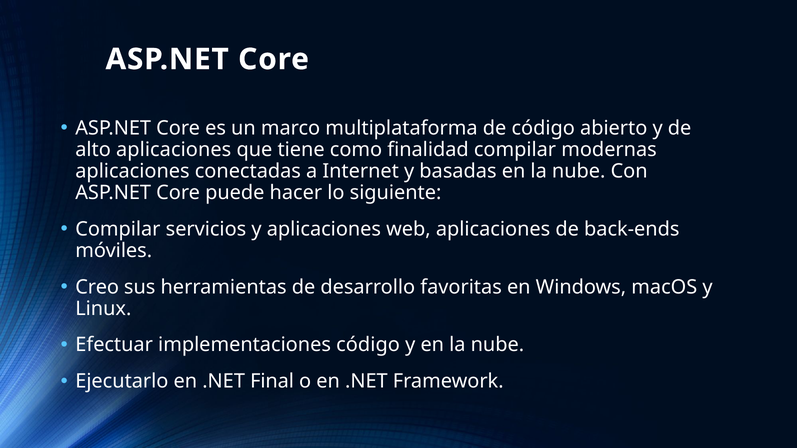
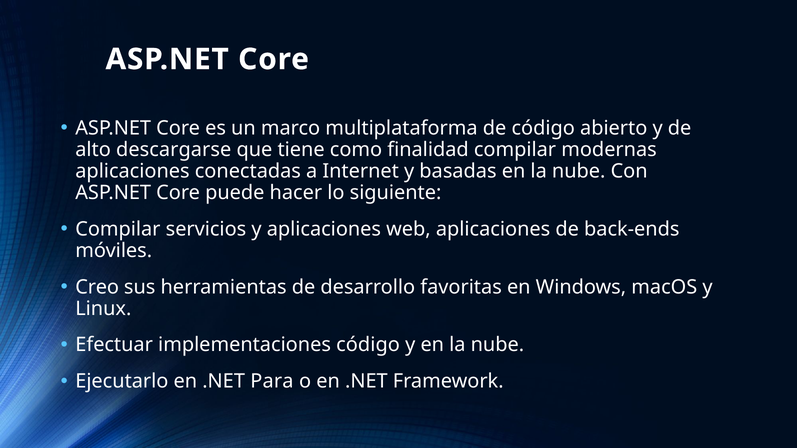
alto aplicaciones: aplicaciones -> descargarse
Final: Final -> Para
